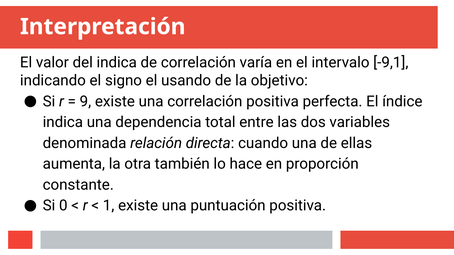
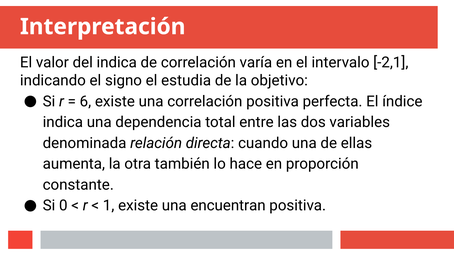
-9,1: -9,1 -> -2,1
usando: usando -> estudia
9: 9 -> 6
puntuación: puntuación -> encuentran
